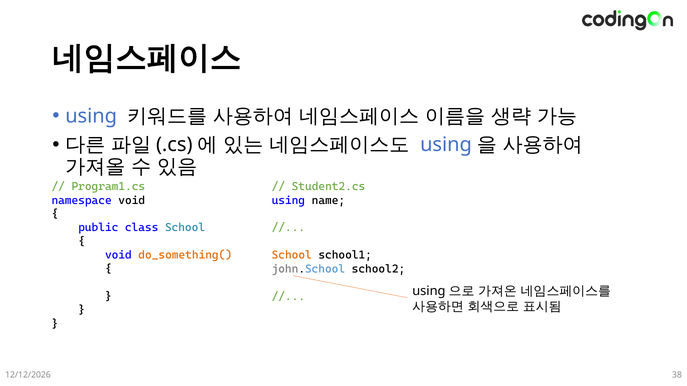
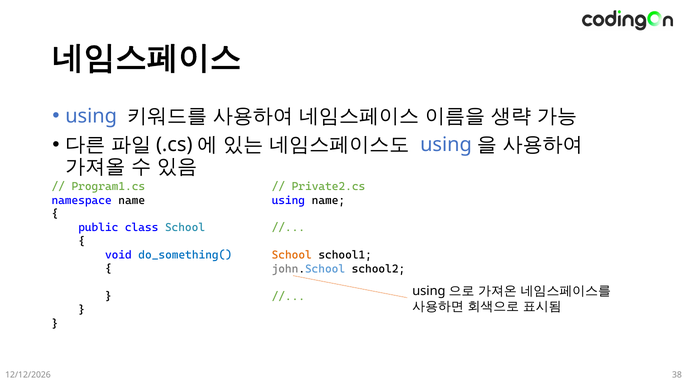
Student2.cs: Student2.cs -> Private2.cs
namespace void: void -> name
do_something( colour: orange -> blue
